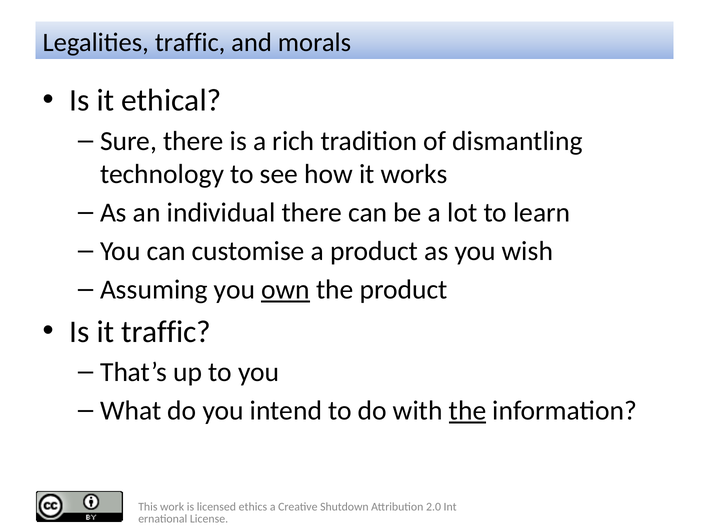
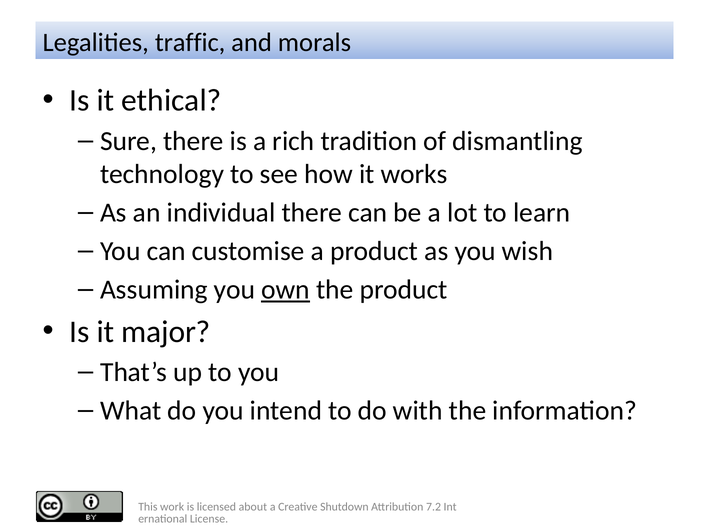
it traffic: traffic -> major
the at (468, 411) underline: present -> none
ethics: ethics -> about
2.0: 2.0 -> 7.2
